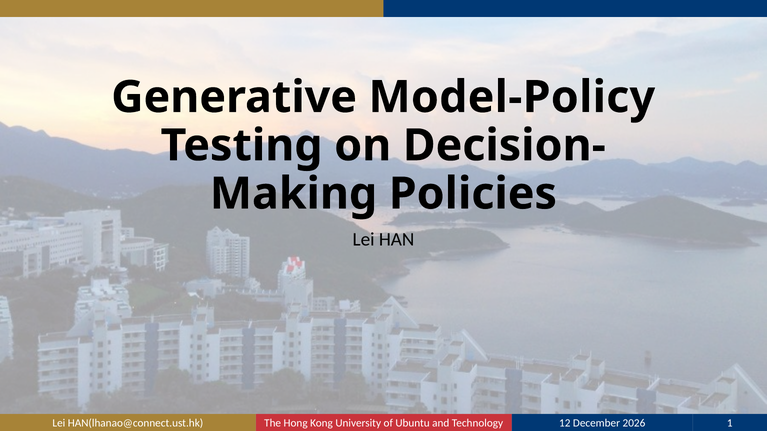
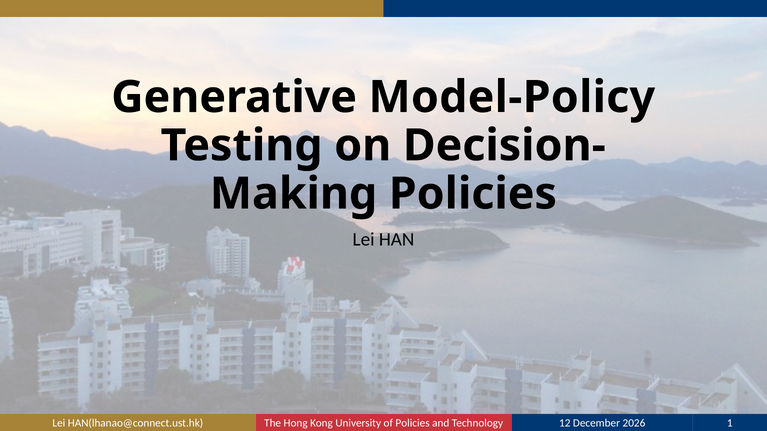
of Ubuntu: Ubuntu -> Policies
